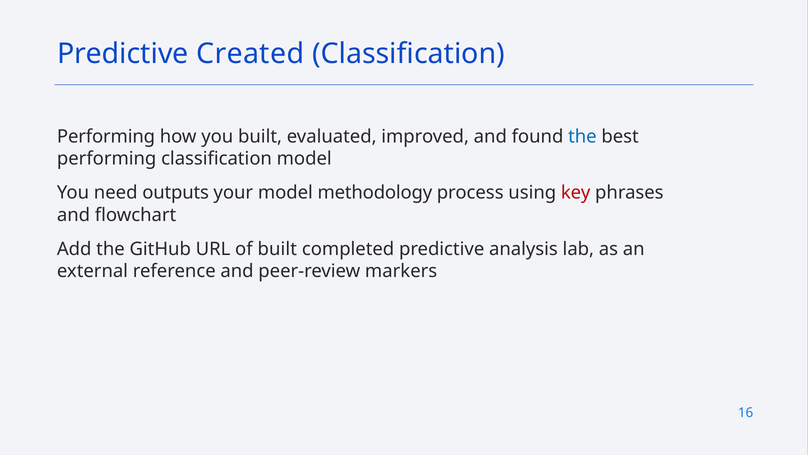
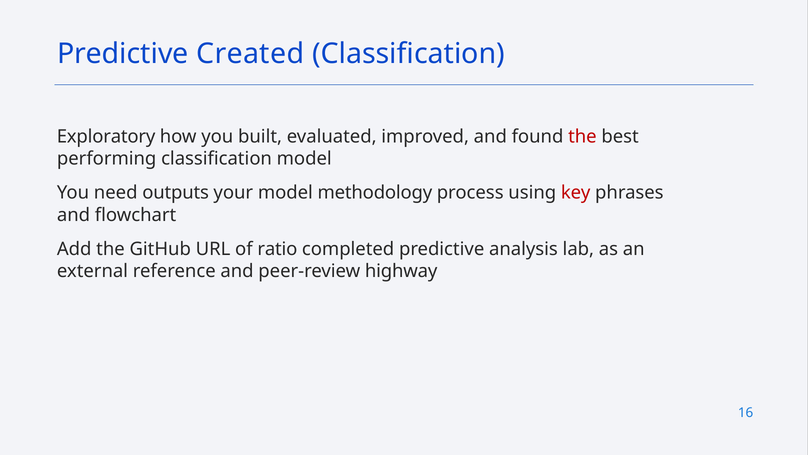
Performing at (106, 136): Performing -> Exploratory
the at (582, 136) colour: blue -> red
of built: built -> ratio
markers: markers -> highway
